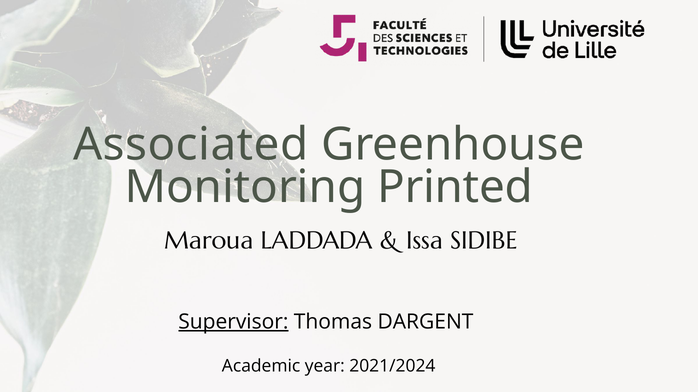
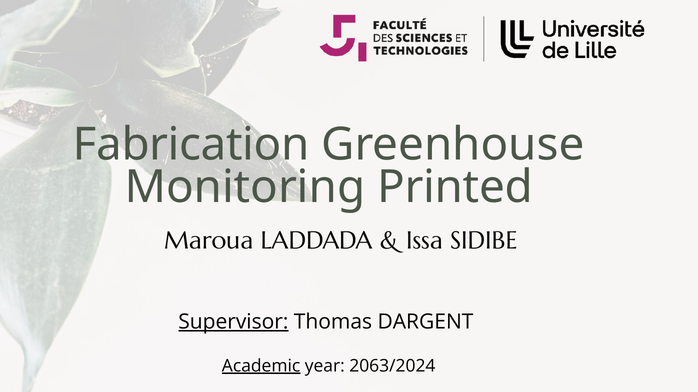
Associated: Associated -> Fabrication
Academic underline: none -> present
2021/2024: 2021/2024 -> 2063/2024
